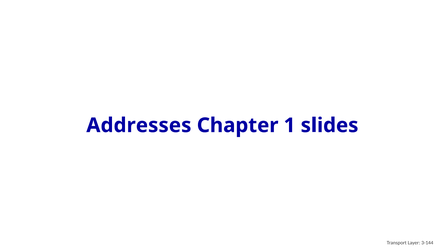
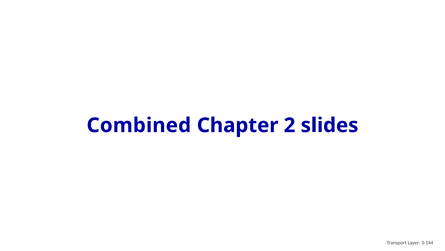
Addresses: Addresses -> Combined
1: 1 -> 2
